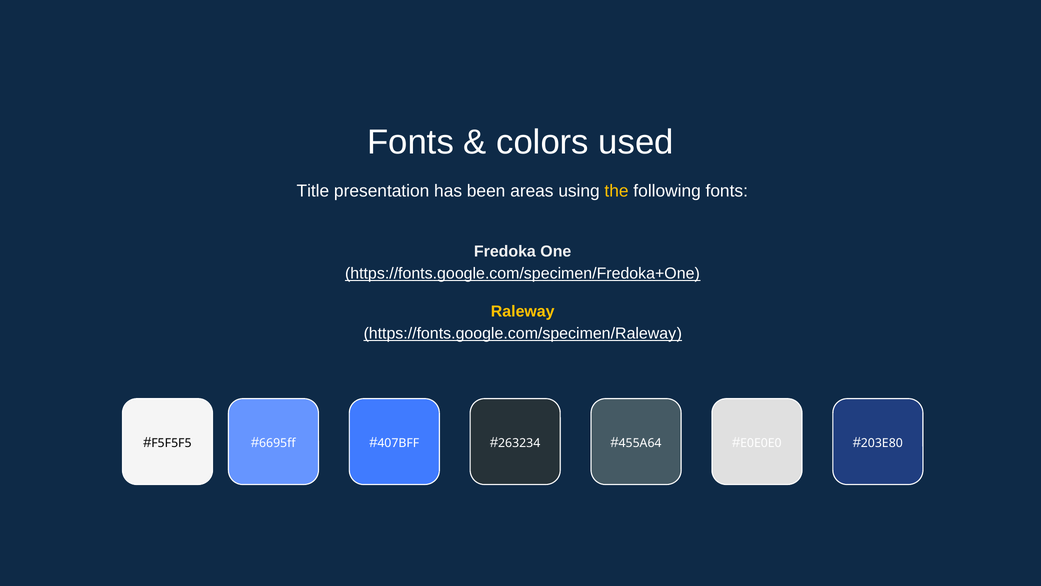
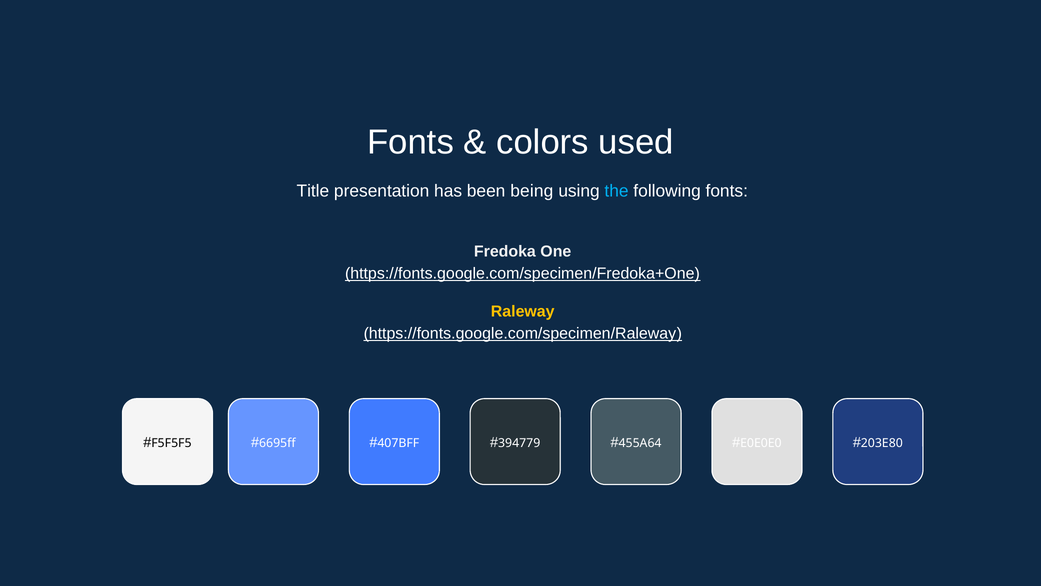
areas: areas -> being
the colour: yellow -> light blue
263234: 263234 -> 394779
